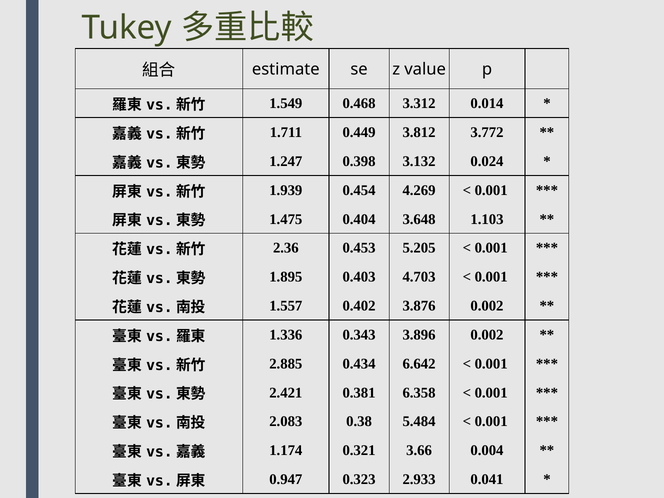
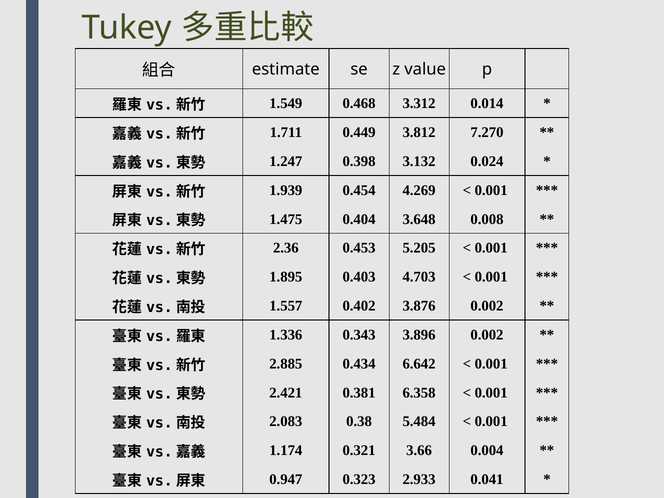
3.772: 3.772 -> 7.270
1.103: 1.103 -> 0.008
